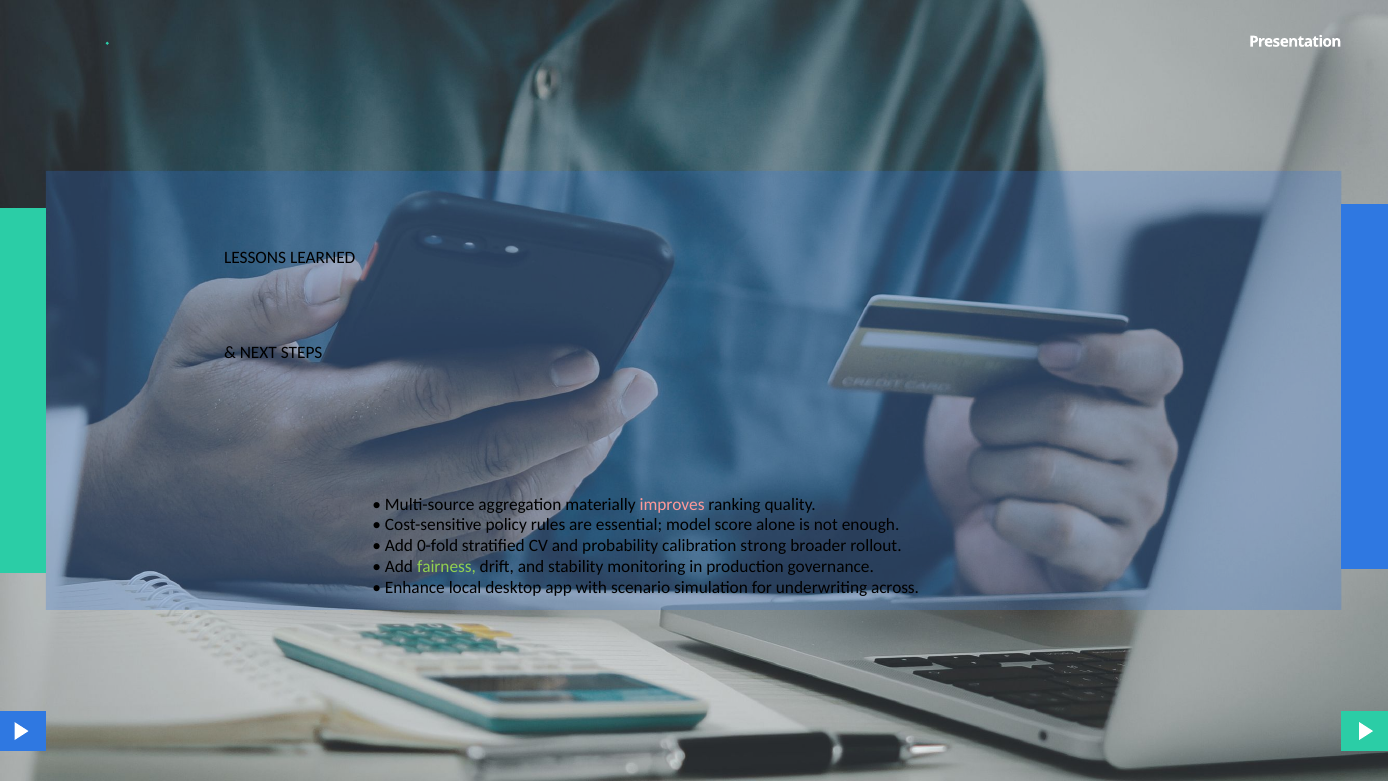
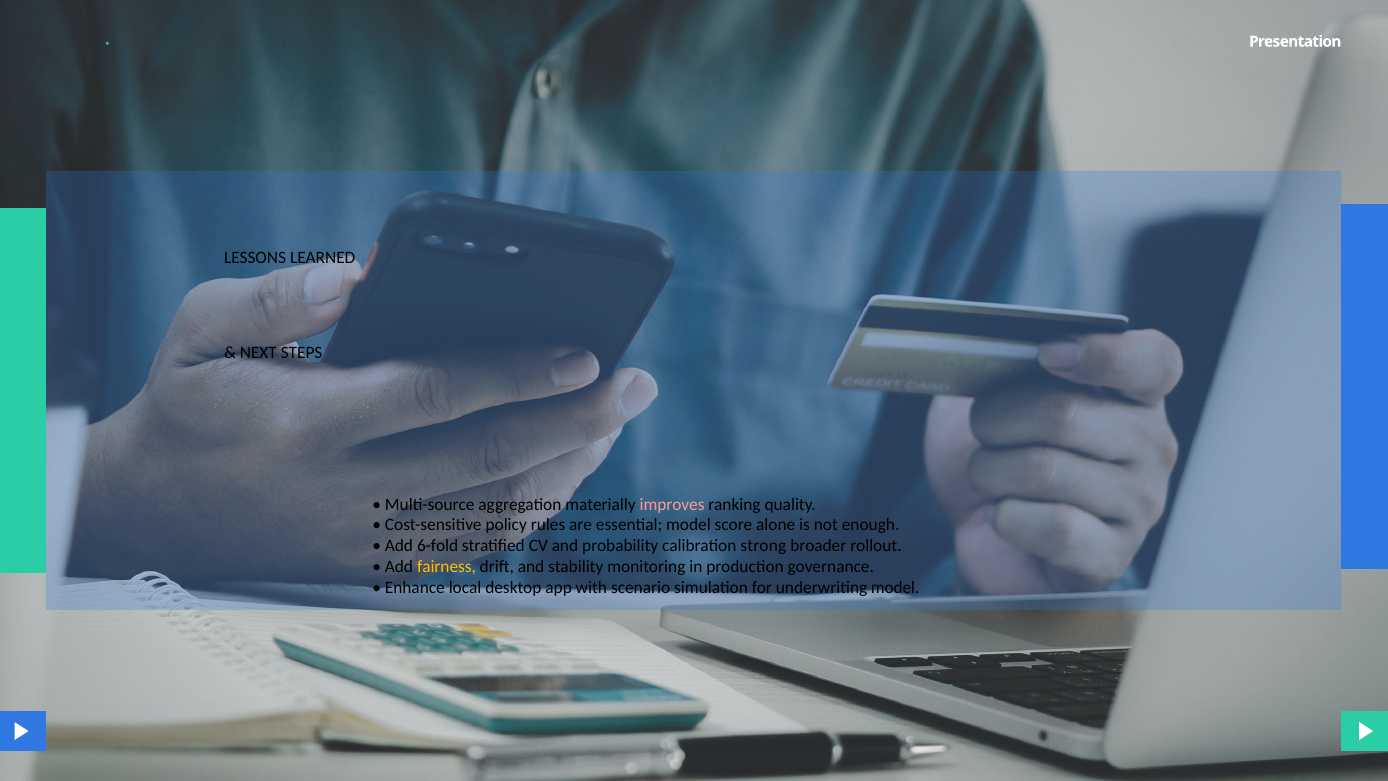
0-fold: 0-fold -> 6-fold
fairness colour: light green -> yellow
underwriting across: across -> model
